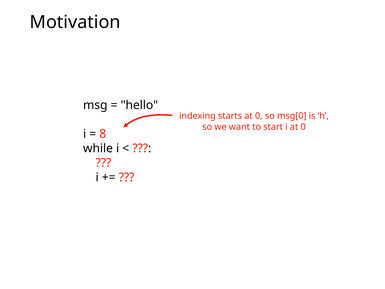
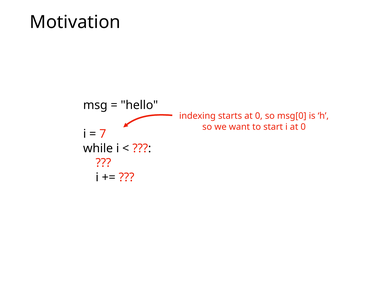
8: 8 -> 7
